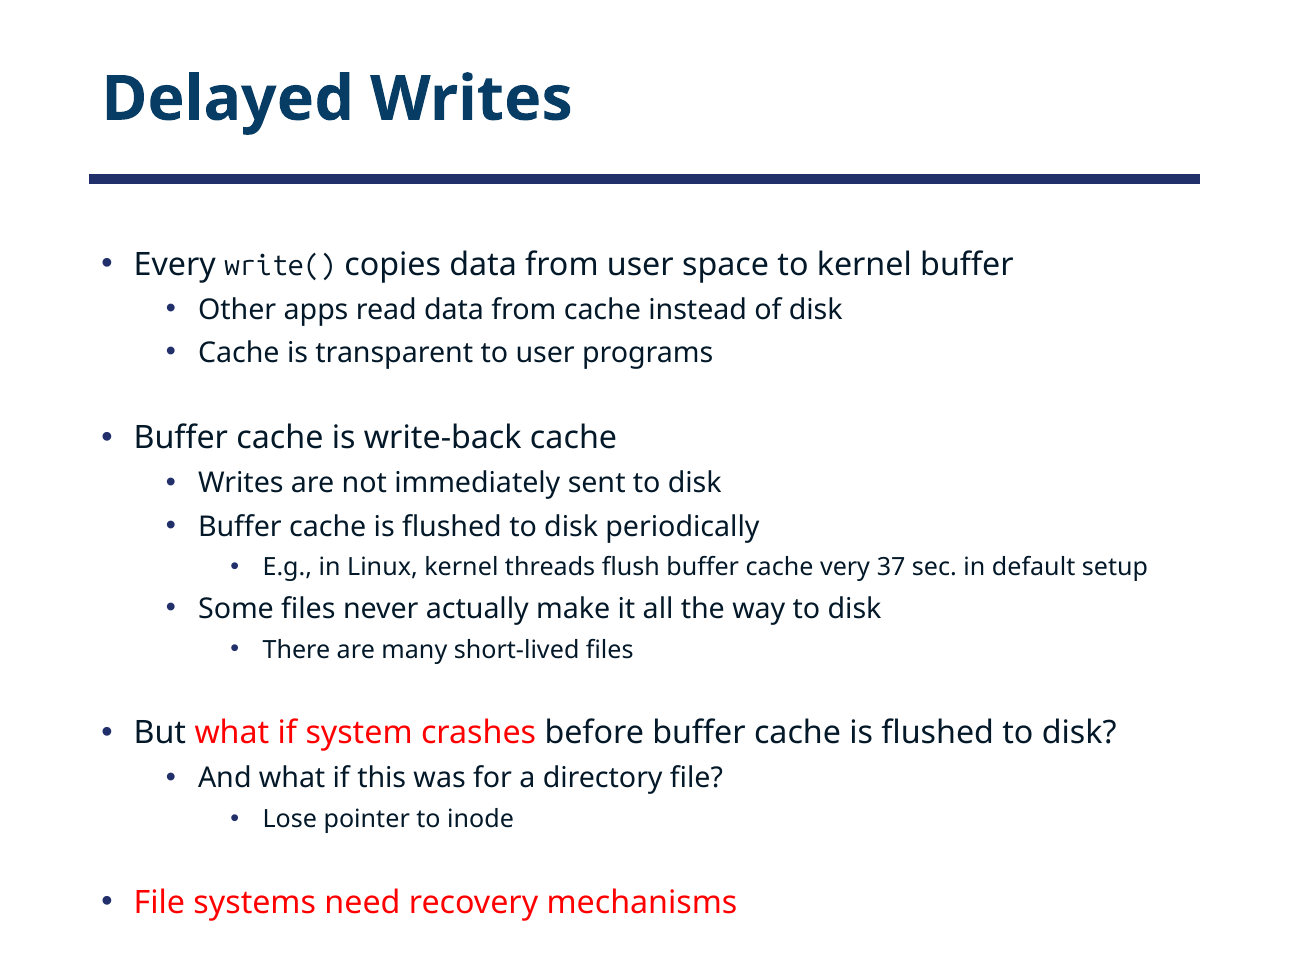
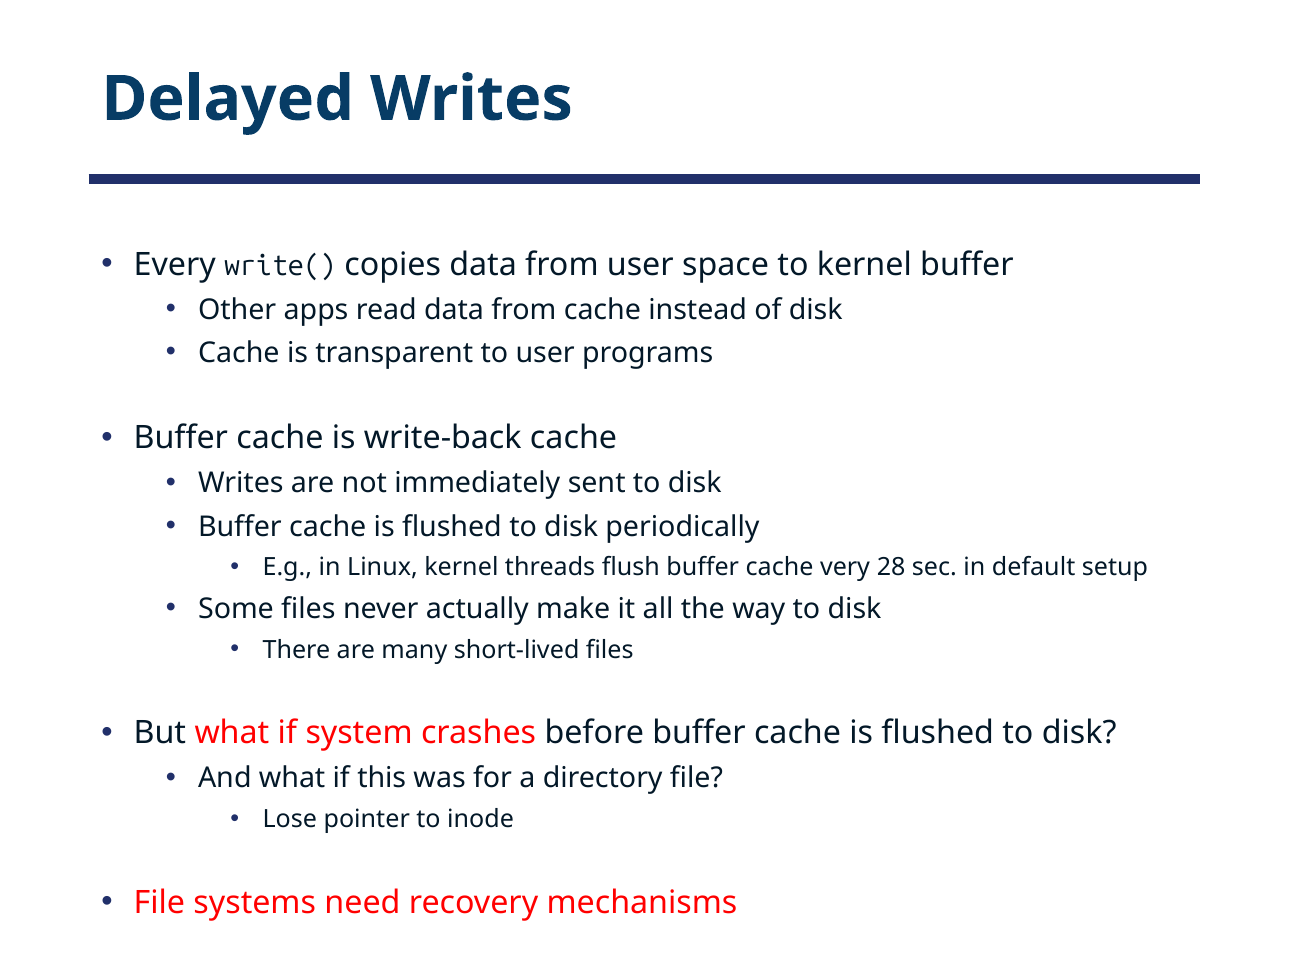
37: 37 -> 28
